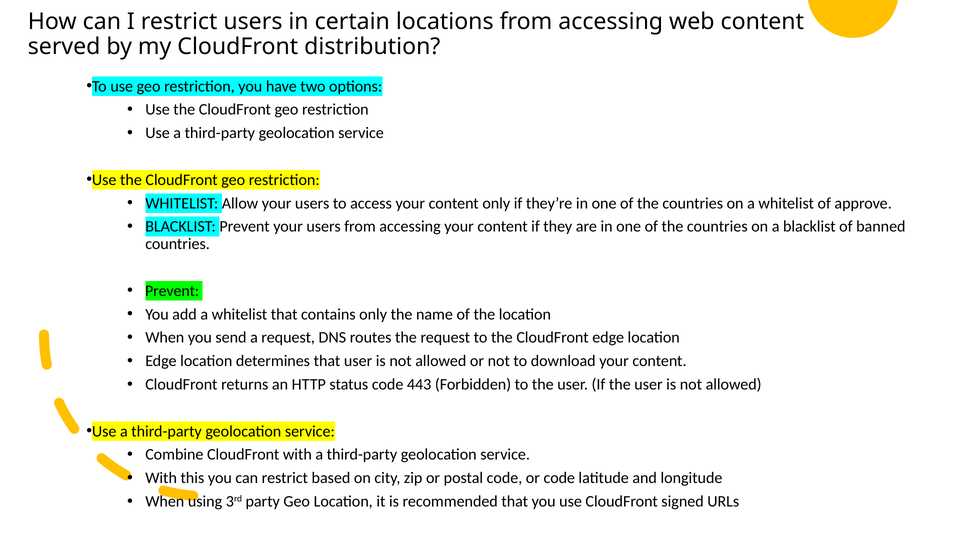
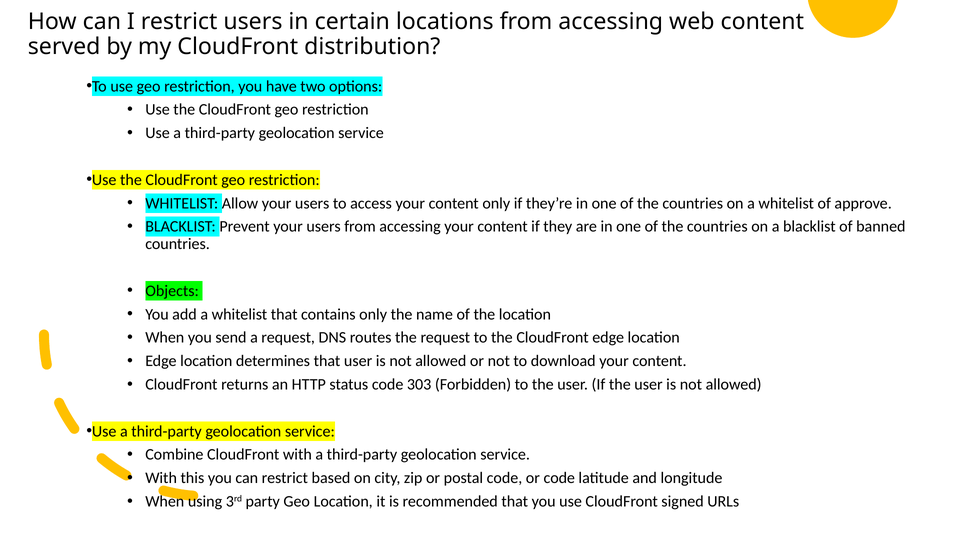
Prevent at (172, 291): Prevent -> Objects
443: 443 -> 303
